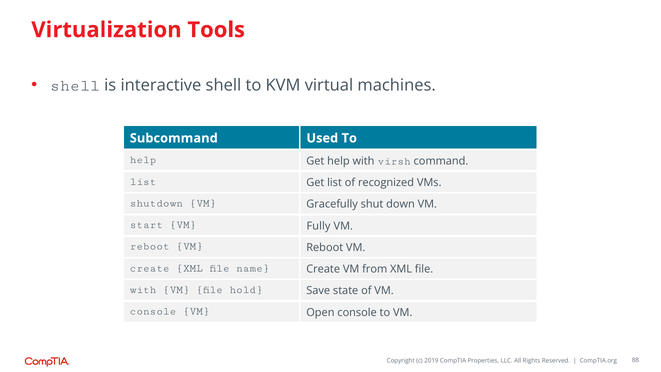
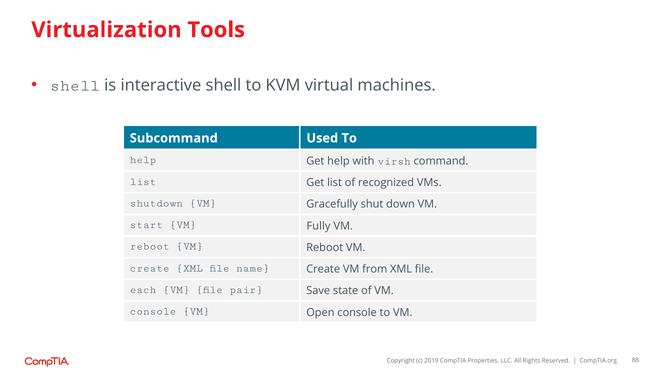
with at (143, 289): with -> each
hold: hold -> pair
